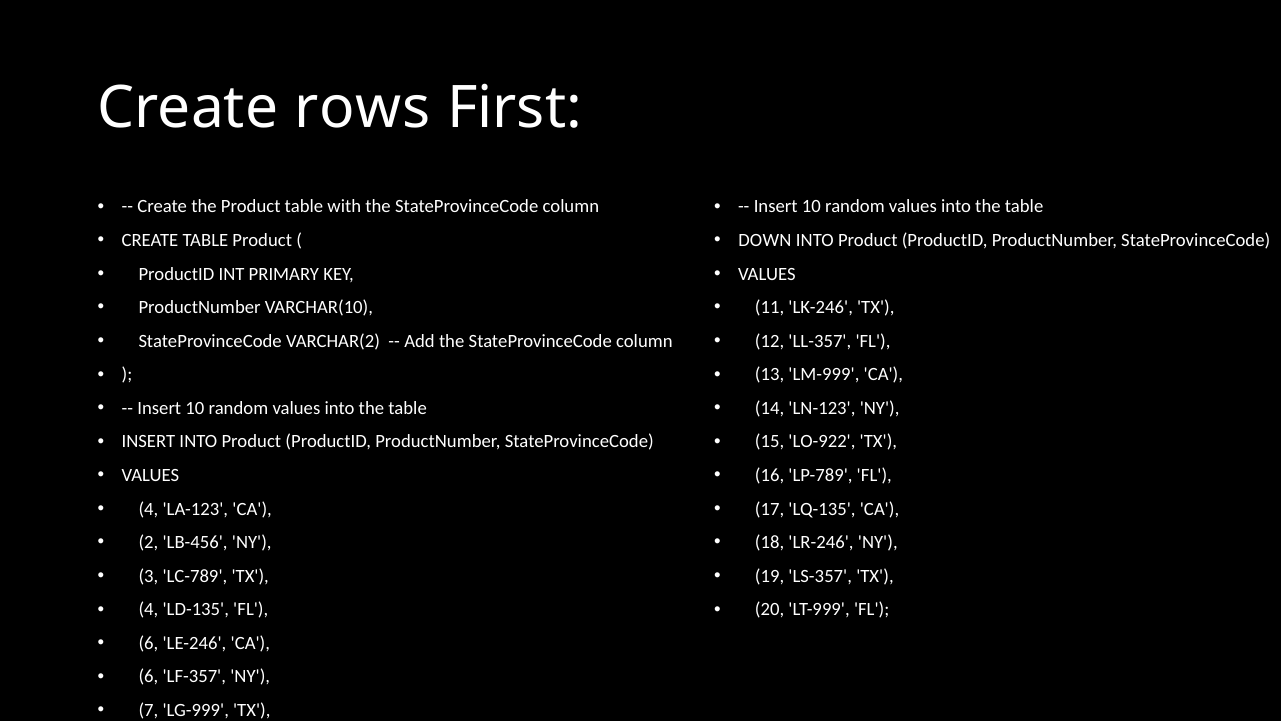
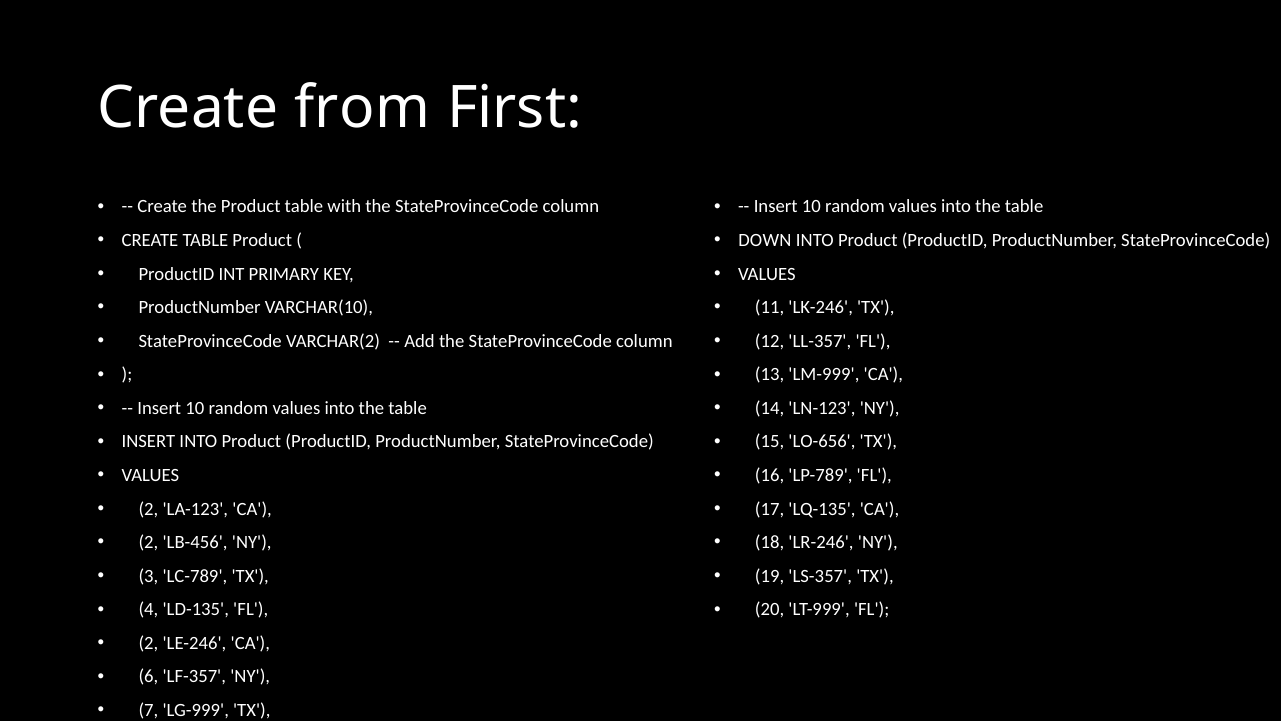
rows: rows -> from
LO-922: LO-922 -> LO-656
4 at (148, 509): 4 -> 2
6 at (148, 643): 6 -> 2
